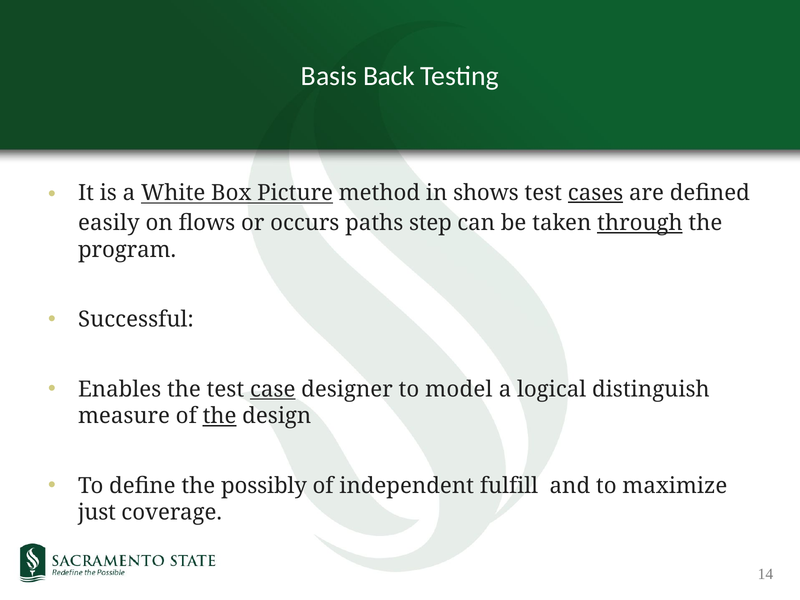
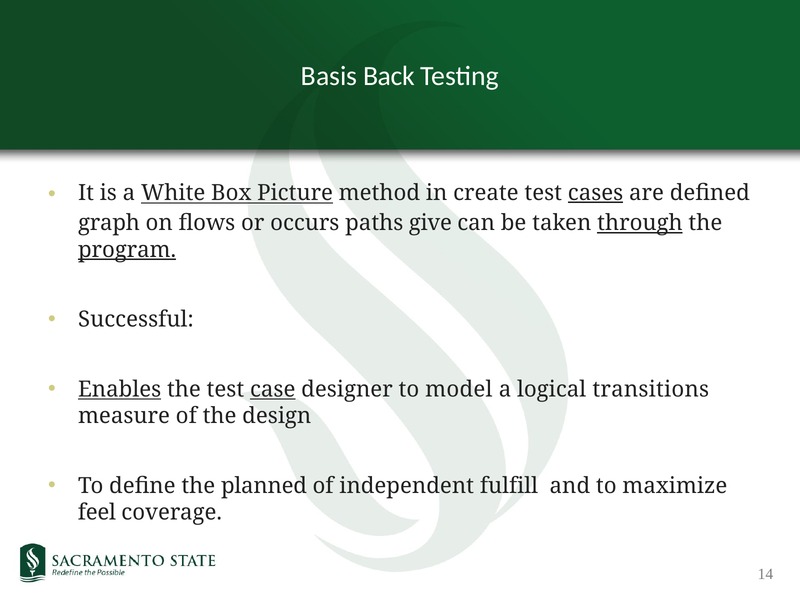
shows: shows -> create
easily: easily -> graph
step: step -> give
program underline: none -> present
Enables underline: none -> present
distinguish: distinguish -> transitions
the at (220, 416) underline: present -> none
possibly: possibly -> planned
just: just -> feel
